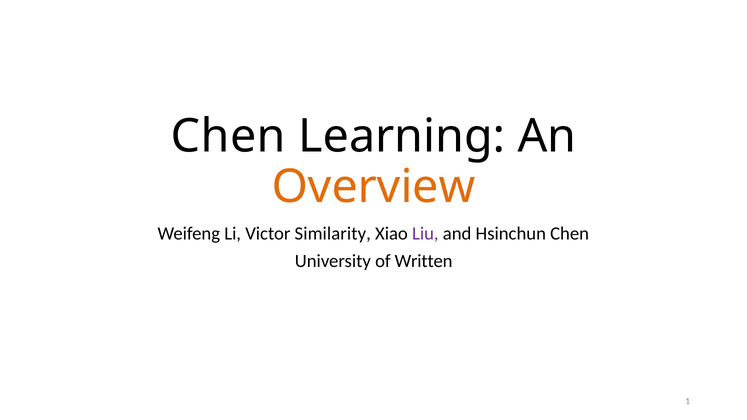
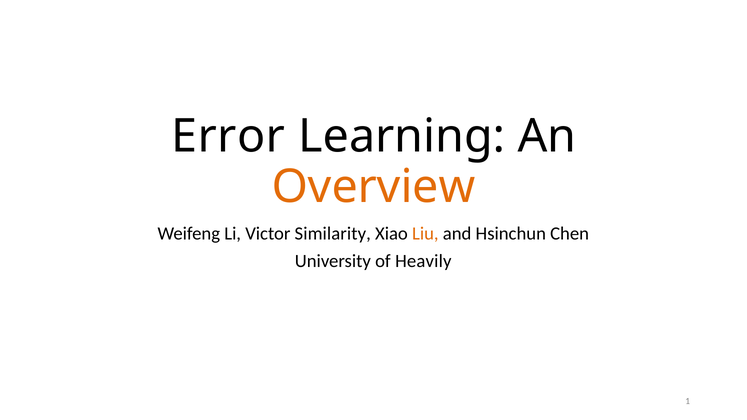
Chen at (228, 136): Chen -> Error
Liu colour: purple -> orange
Written: Written -> Heavily
